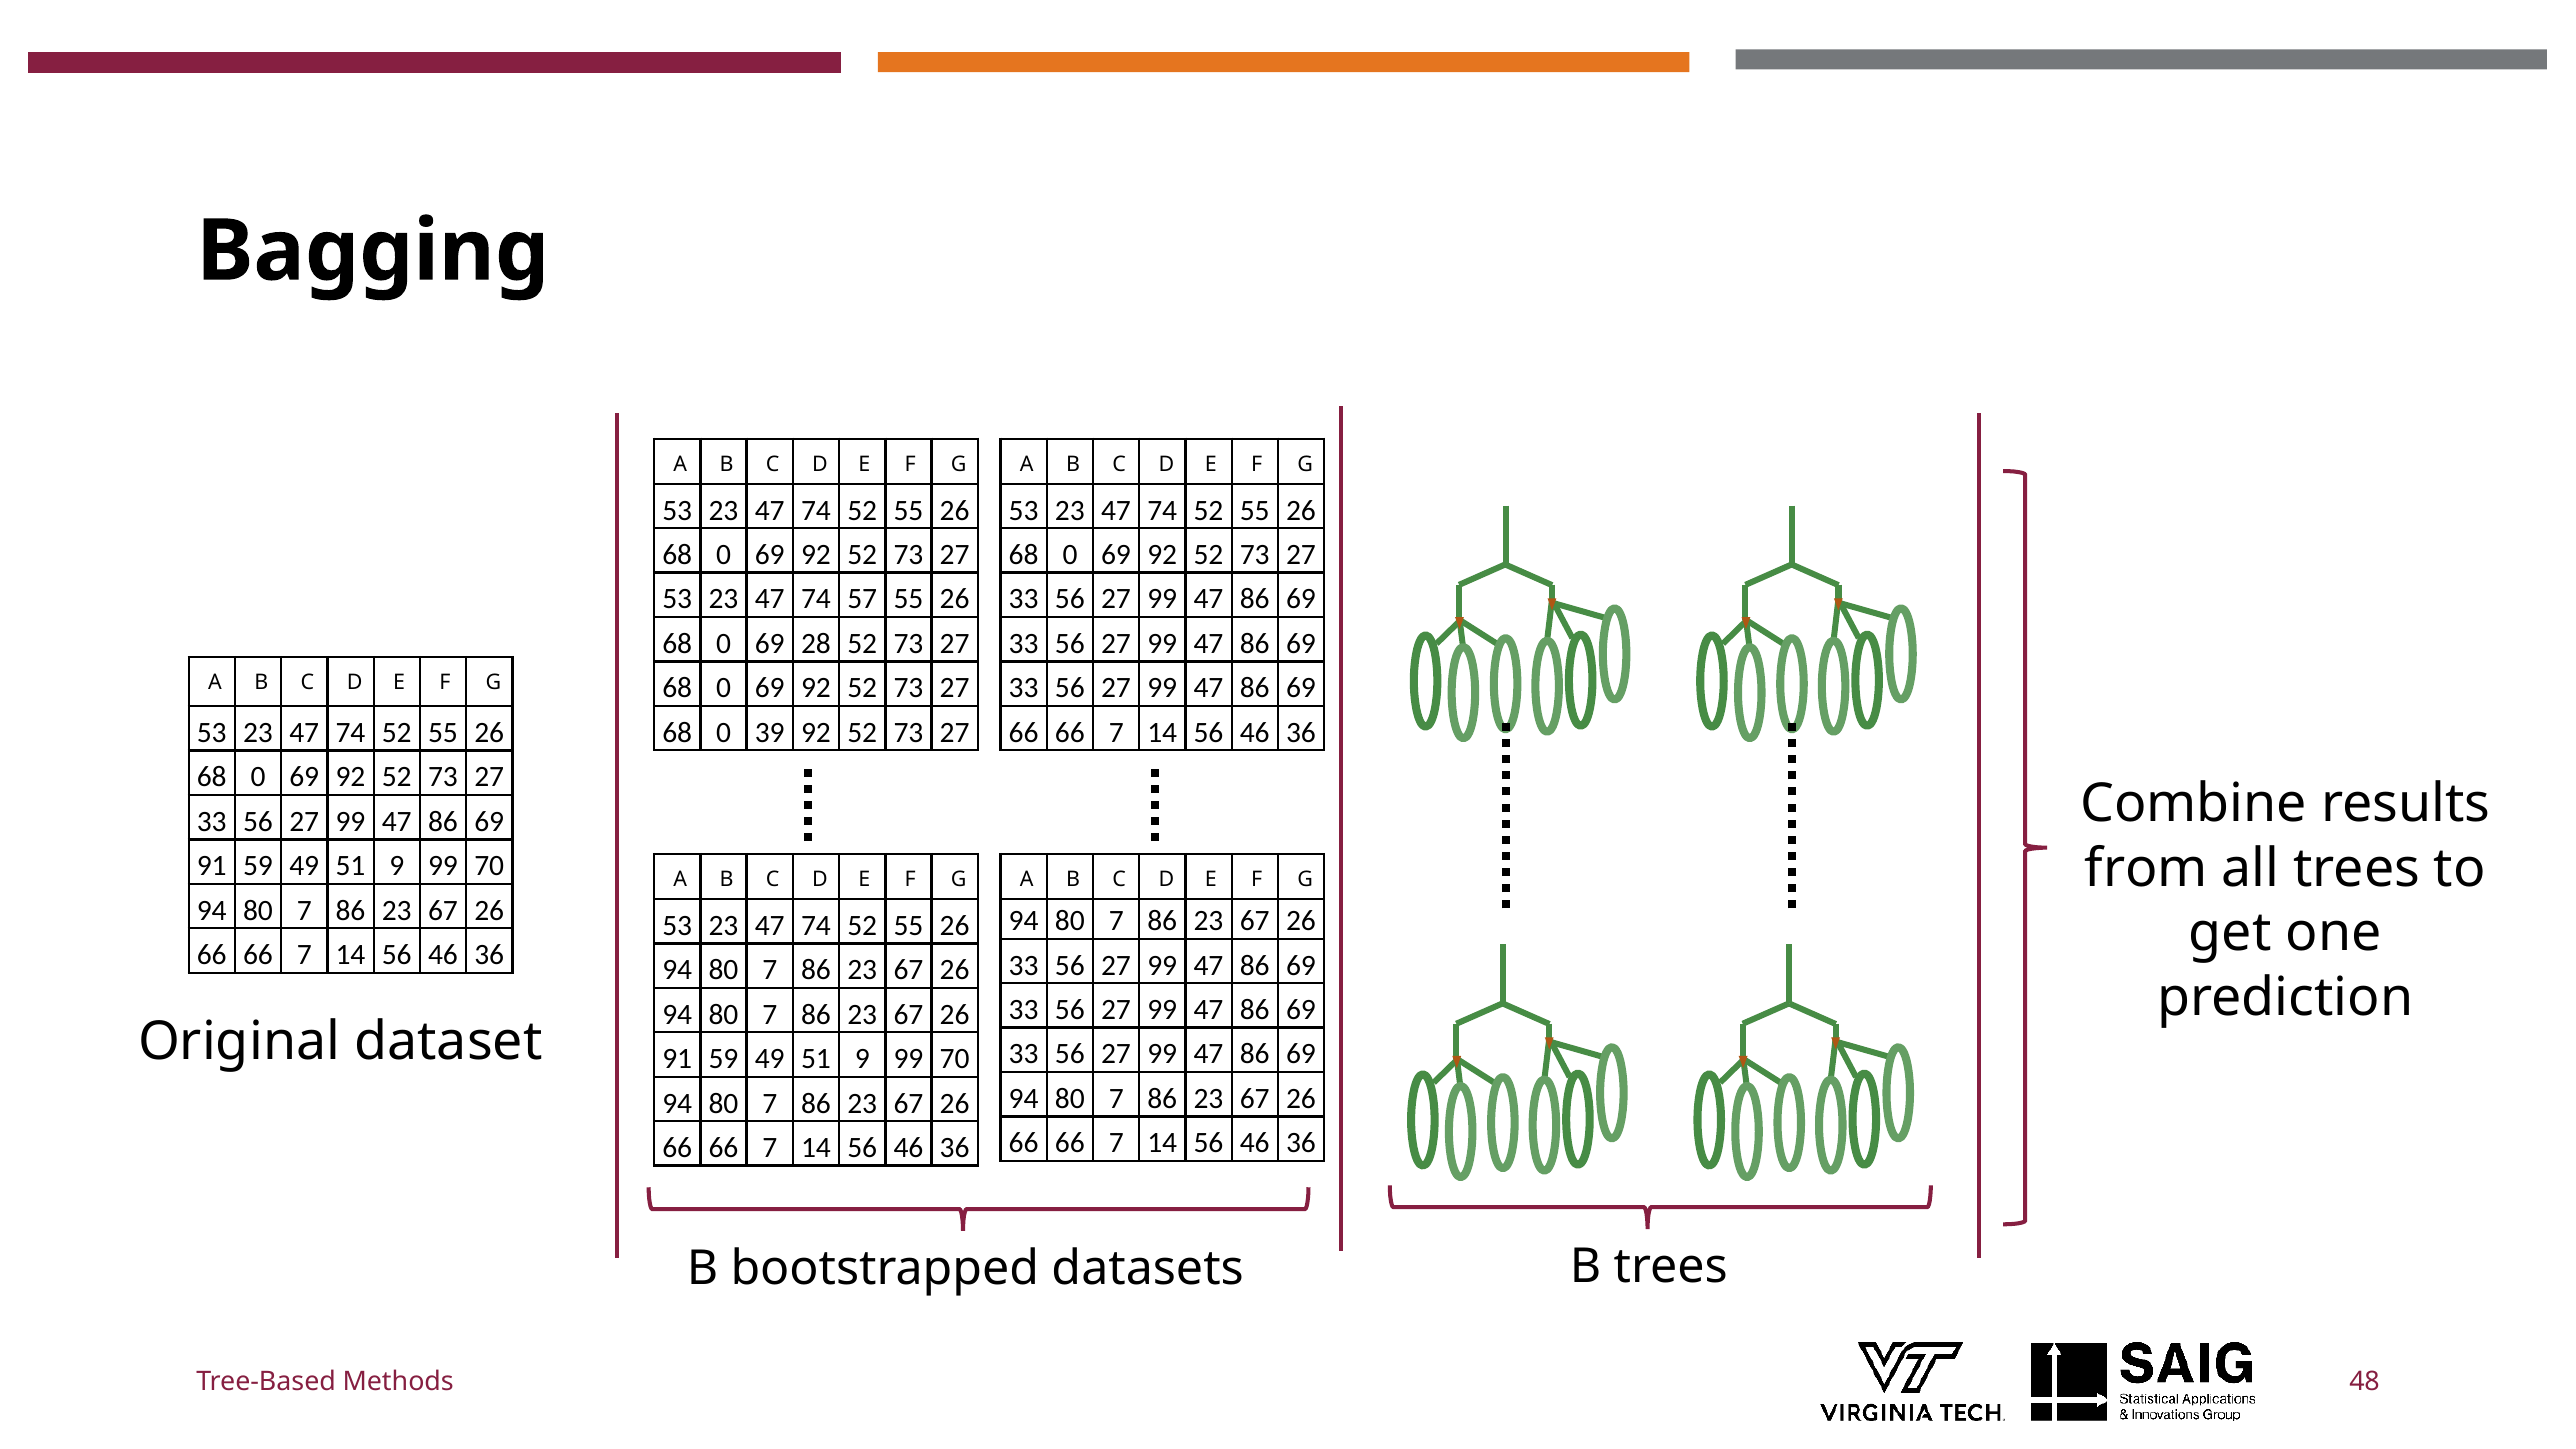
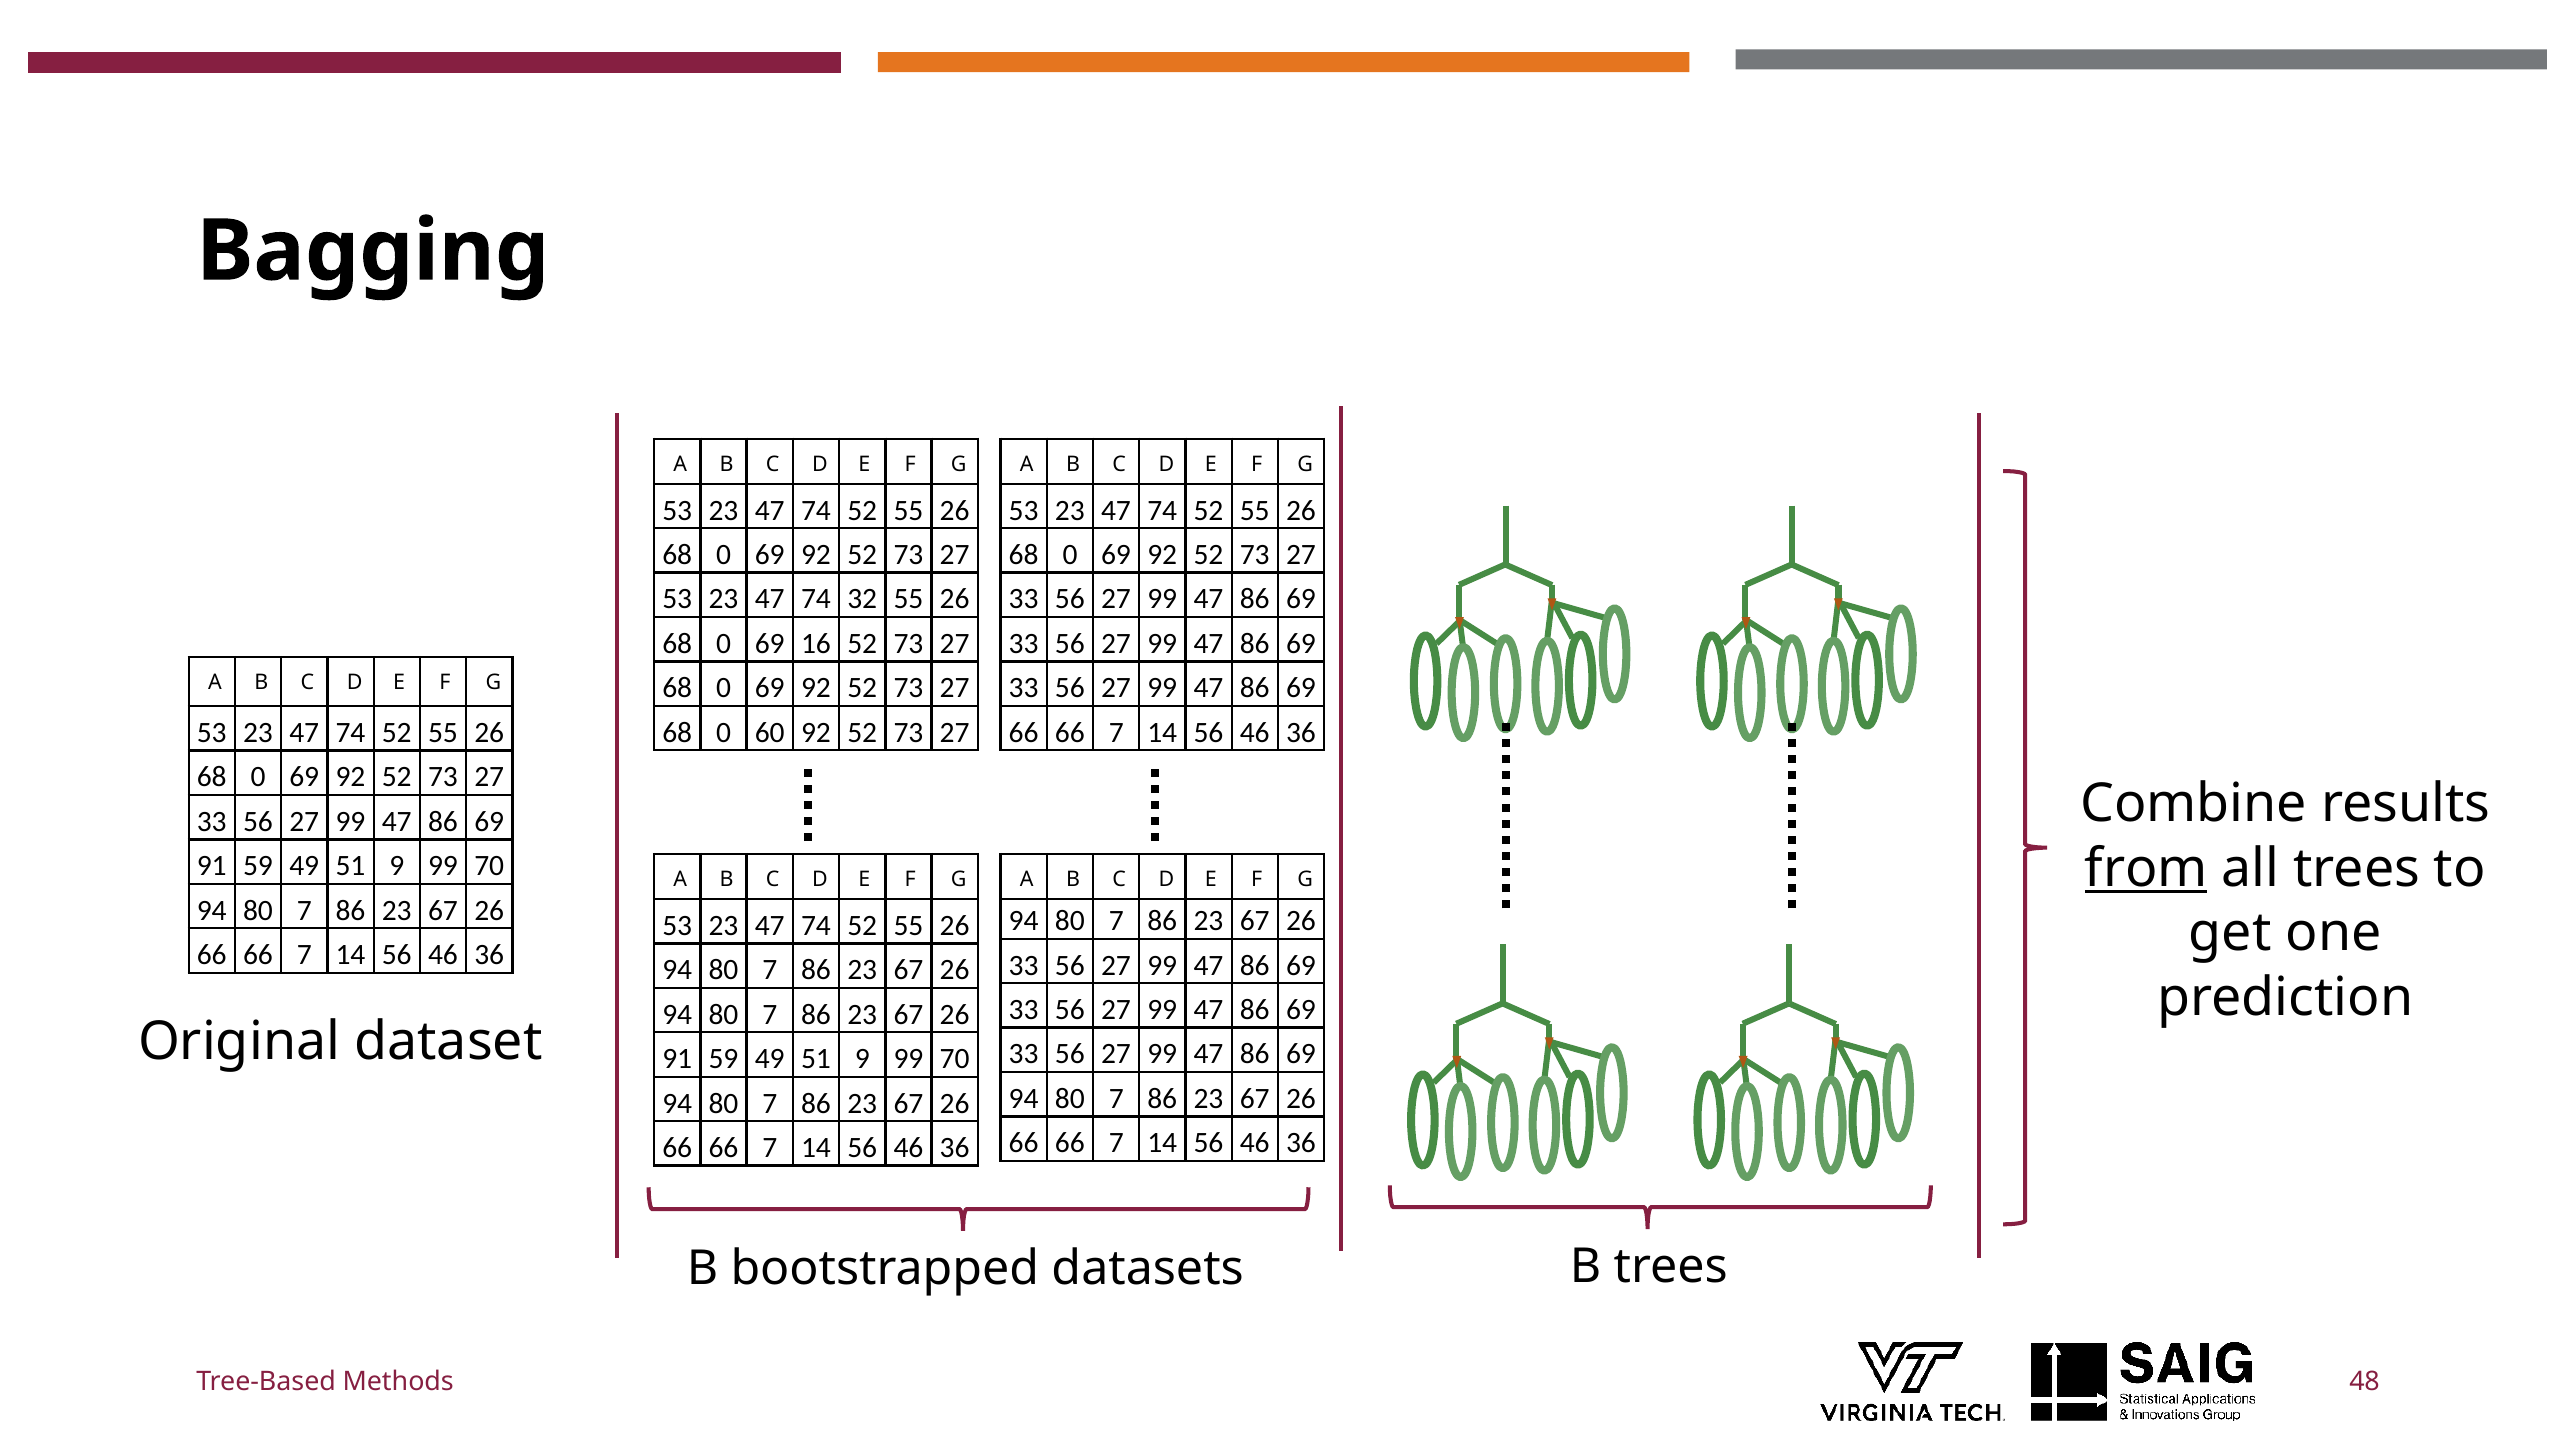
57: 57 -> 32
28: 28 -> 16
39: 39 -> 60
from underline: none -> present
